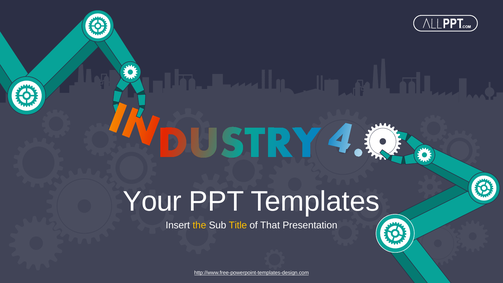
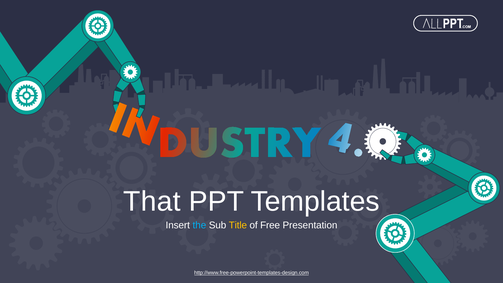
Your: Your -> That
the colour: yellow -> light blue
That: That -> Free
